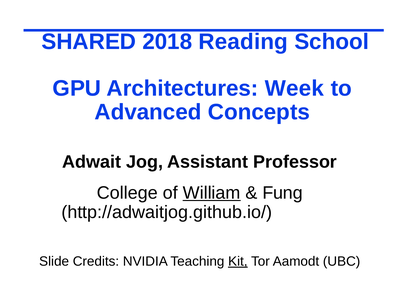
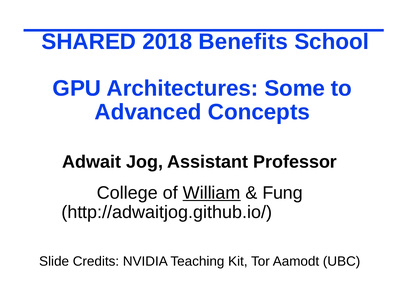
Reading: Reading -> Benefits
Week: Week -> Some
Kit underline: present -> none
